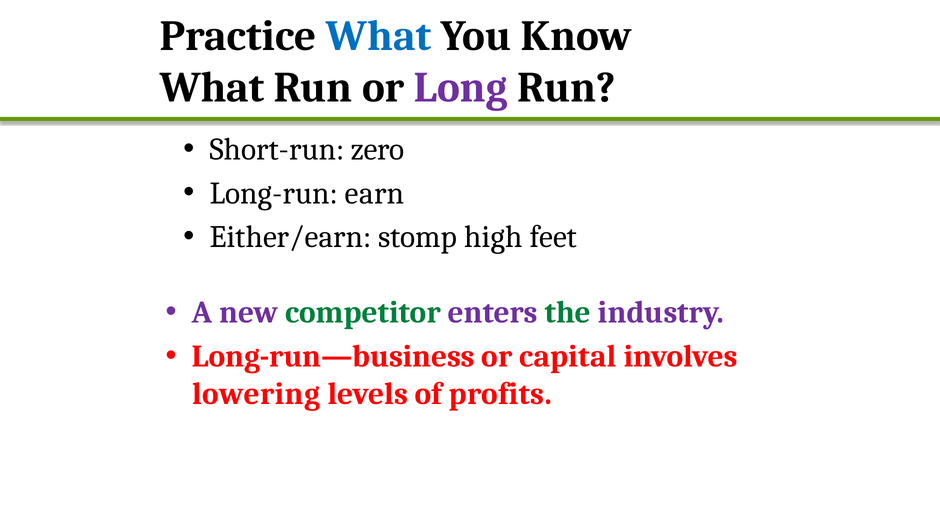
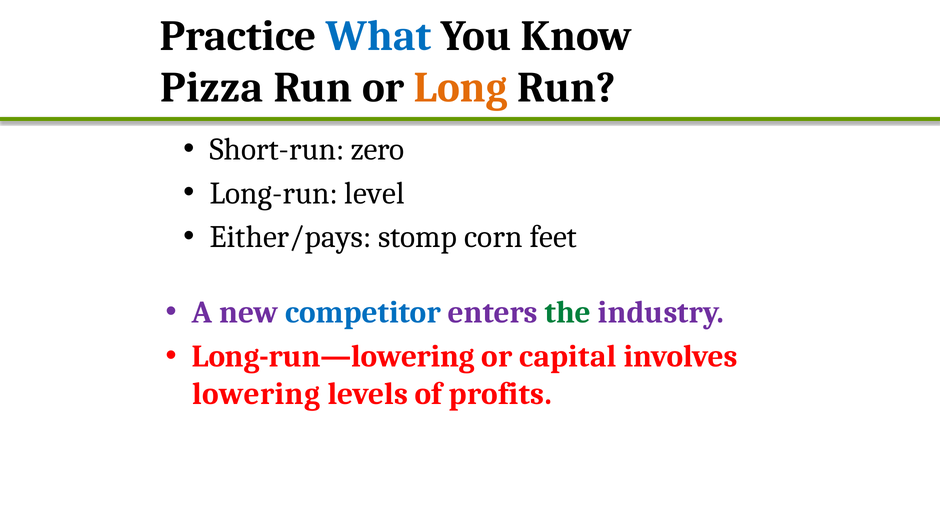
What at (212, 88): What -> Pizza
Long colour: purple -> orange
earn: earn -> level
Either/earn: Either/earn -> Either/pays
high: high -> corn
competitor colour: green -> blue
Long-run—business: Long-run—business -> Long-run—lowering
